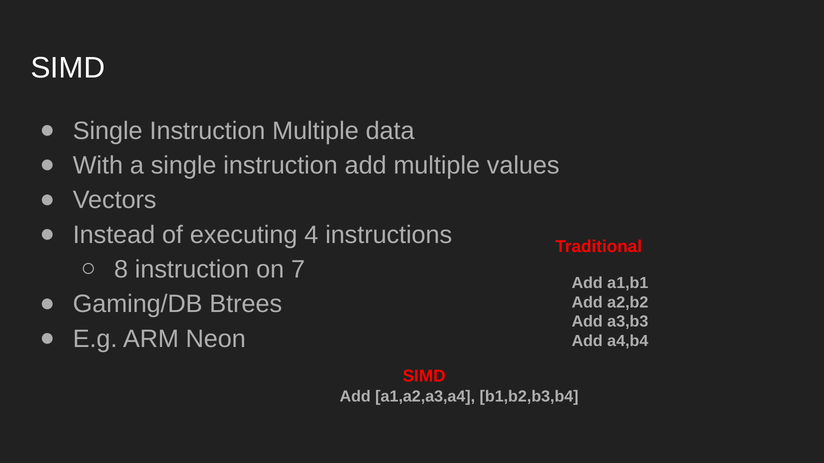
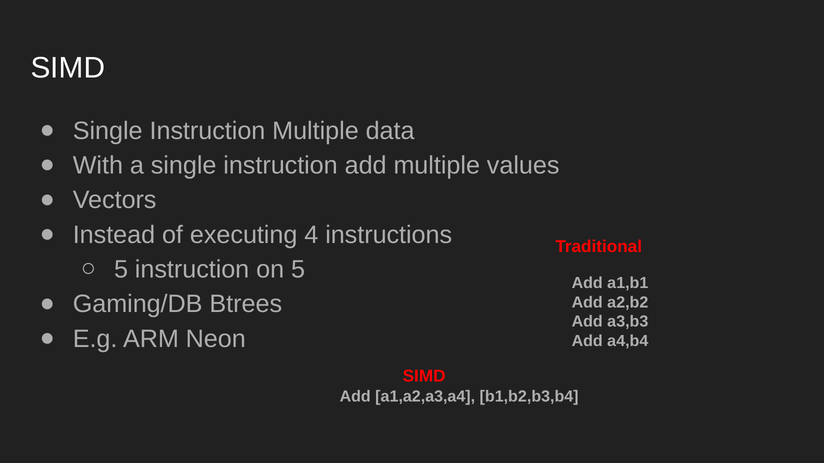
8 at (121, 270): 8 -> 5
on 7: 7 -> 5
